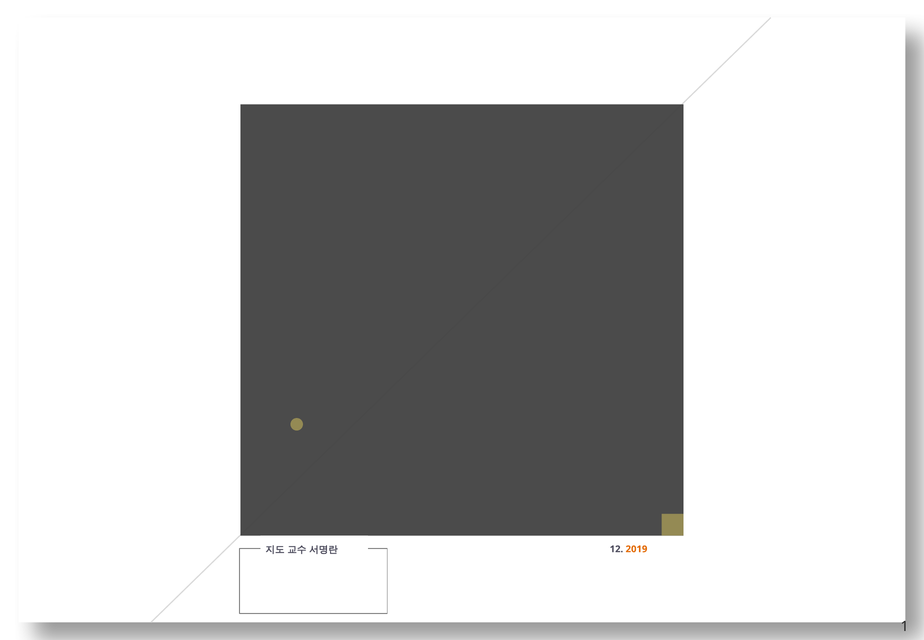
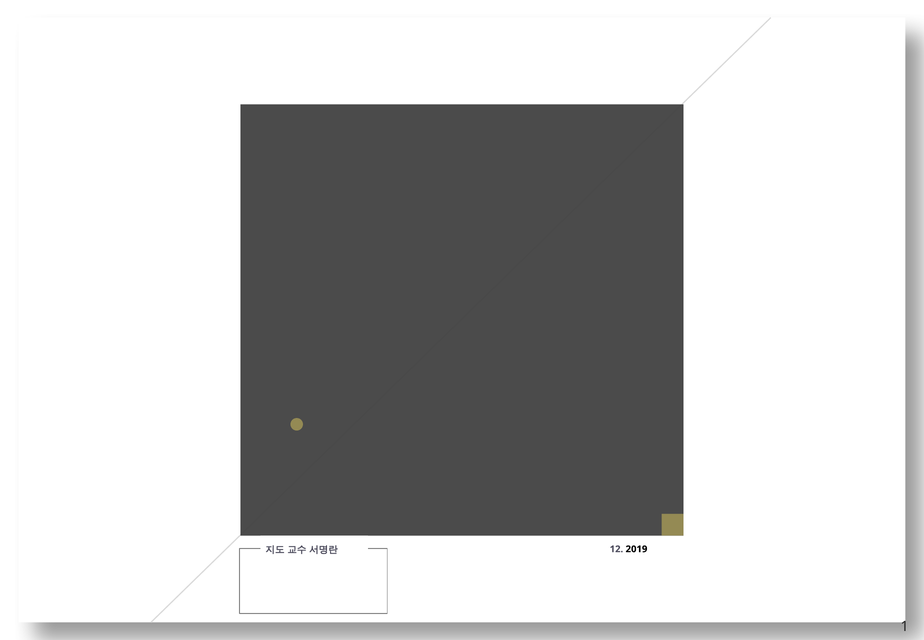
2019 colour: orange -> black
